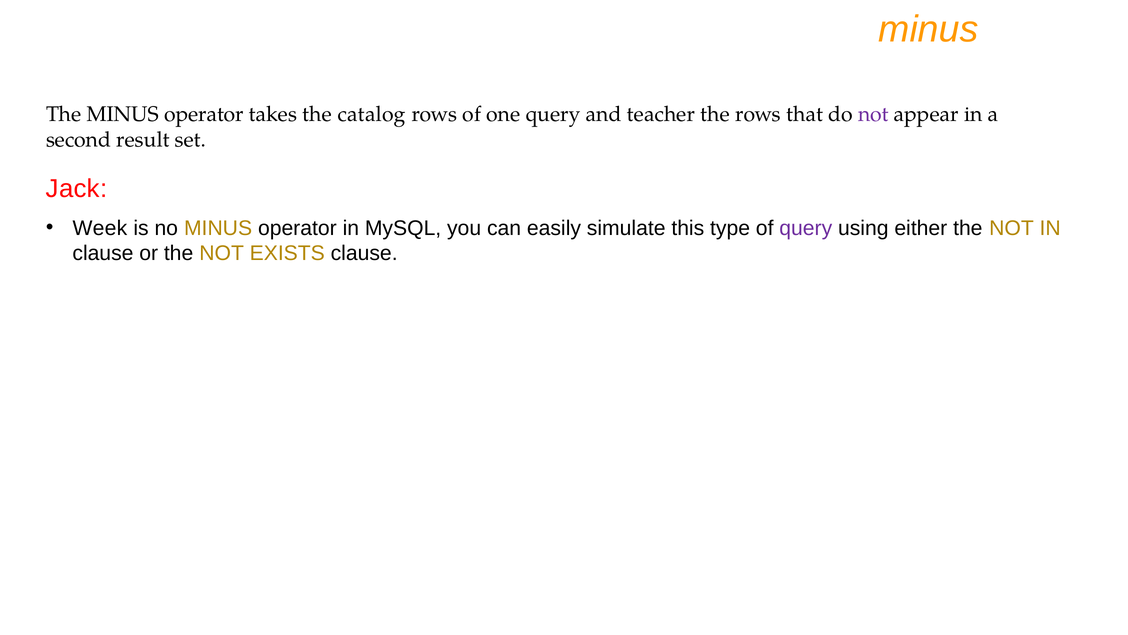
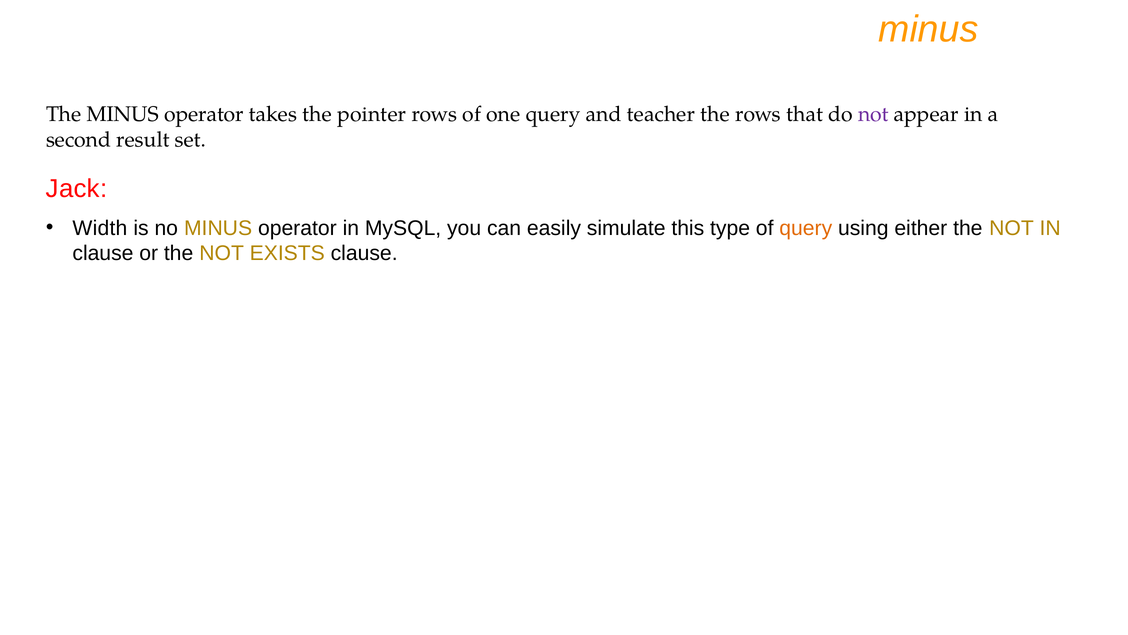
catalog: catalog -> pointer
Week: Week -> Width
query at (806, 228) colour: purple -> orange
